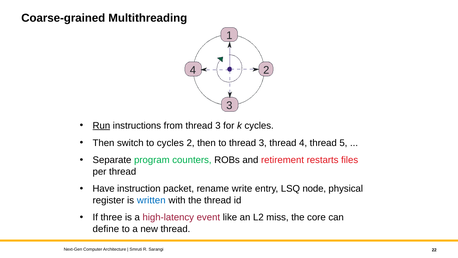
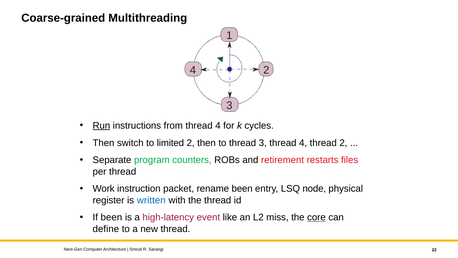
from thread 3: 3 -> 4
to cycles: cycles -> limited
thread 5: 5 -> 2
Have: Have -> Work
rename write: write -> been
If three: three -> been
core underline: none -> present
